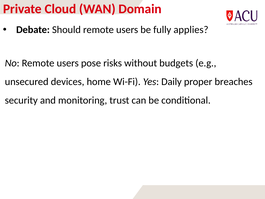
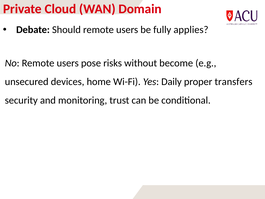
budgets: budgets -> become
breaches: breaches -> transfers
